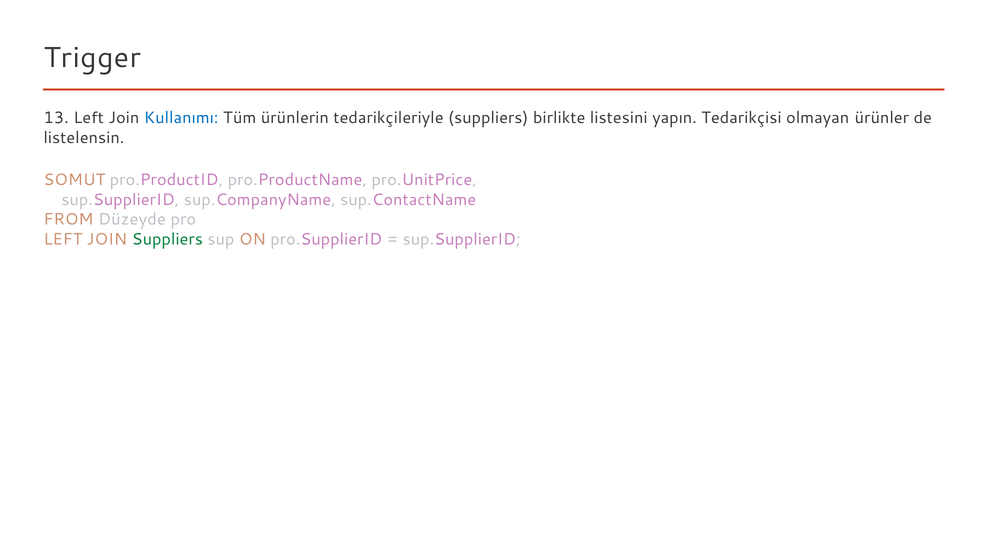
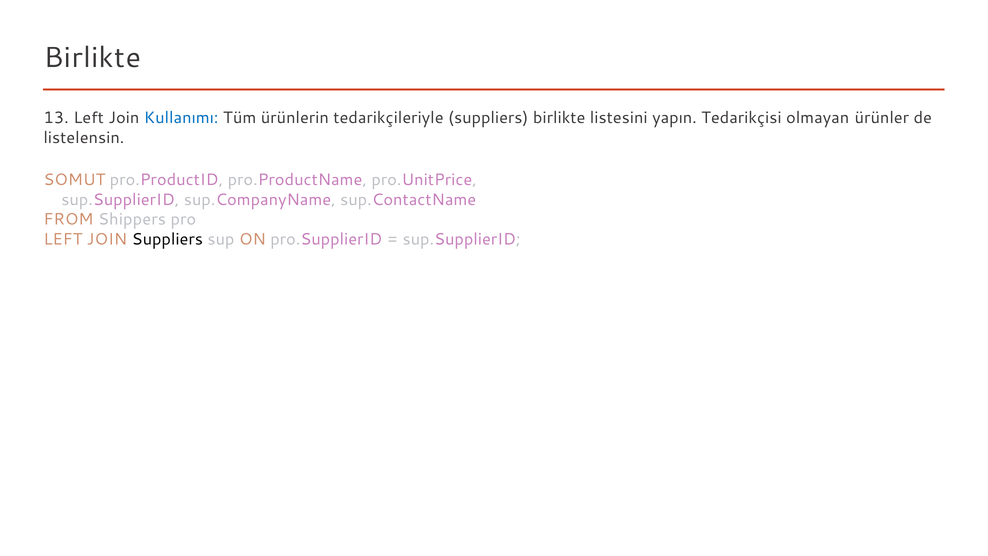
Trigger at (92, 58): Trigger -> Birlikte
Düzeyde: Düzeyde -> Shippers
Suppliers at (167, 239) colour: green -> black
